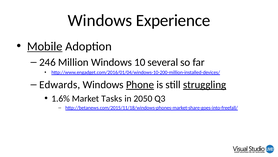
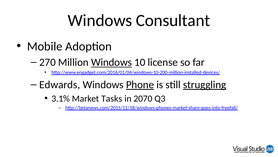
Experience: Experience -> Consultant
Mobile underline: present -> none
246: 246 -> 270
Windows at (111, 62) underline: none -> present
several: several -> license
1.6%: 1.6% -> 3.1%
2050: 2050 -> 2070
